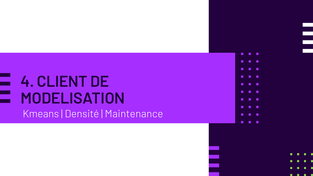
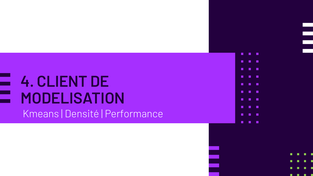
Maintenance: Maintenance -> Performance
